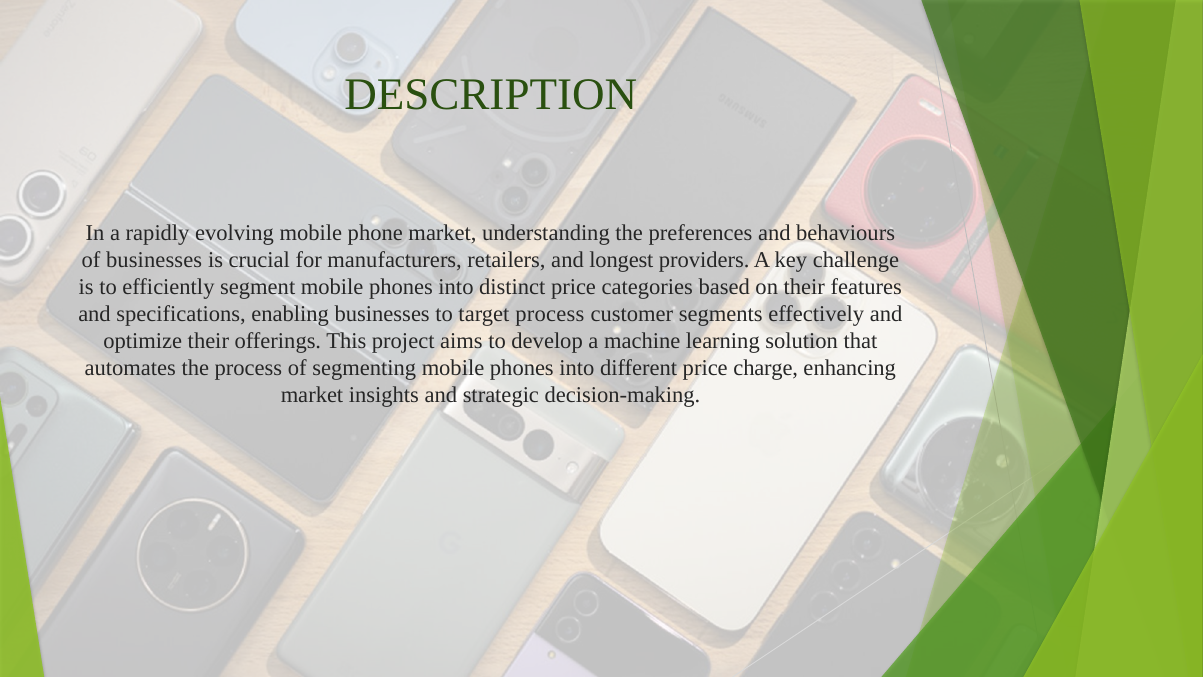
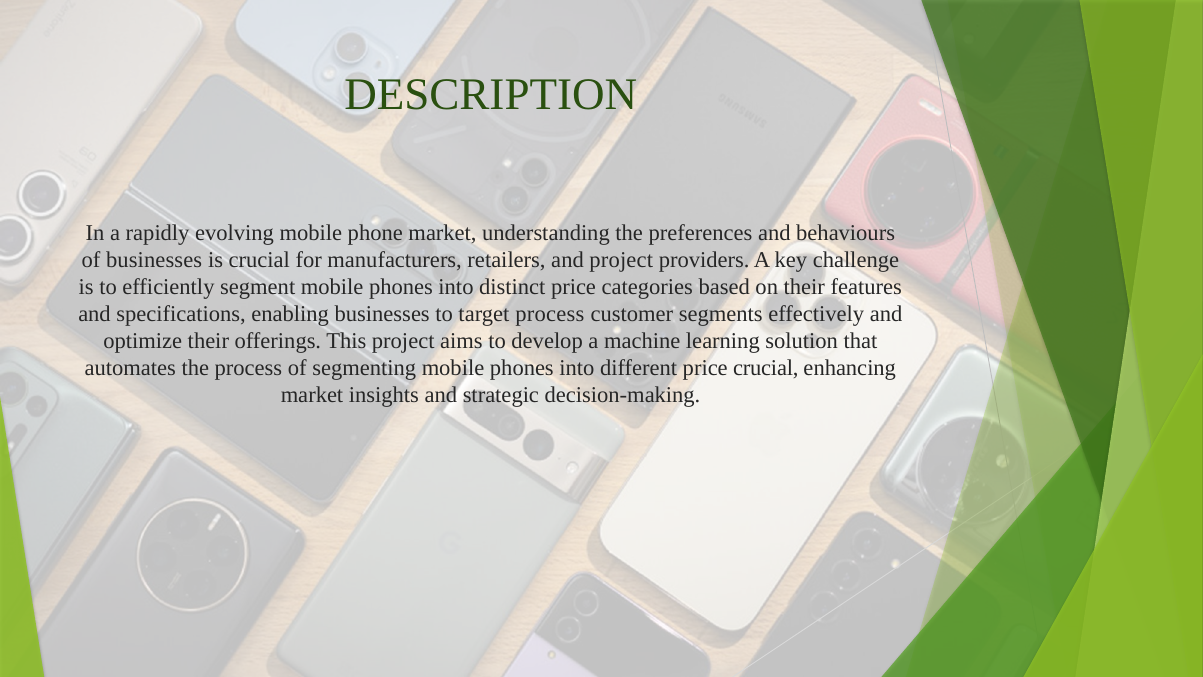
and longest: longest -> project
price charge: charge -> crucial
